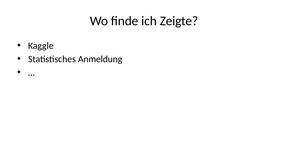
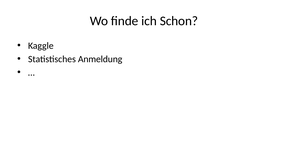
Zeigte: Zeigte -> Schon
